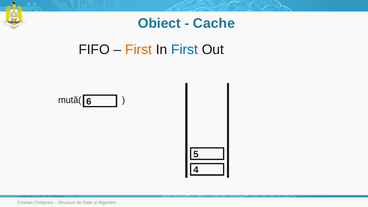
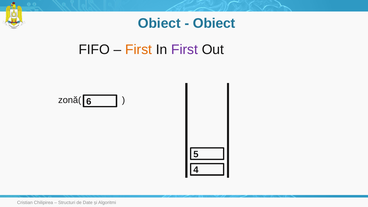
Cache at (214, 23): Cache -> Obiect
First at (185, 50) colour: blue -> purple
mută(: mută( -> zonă(
